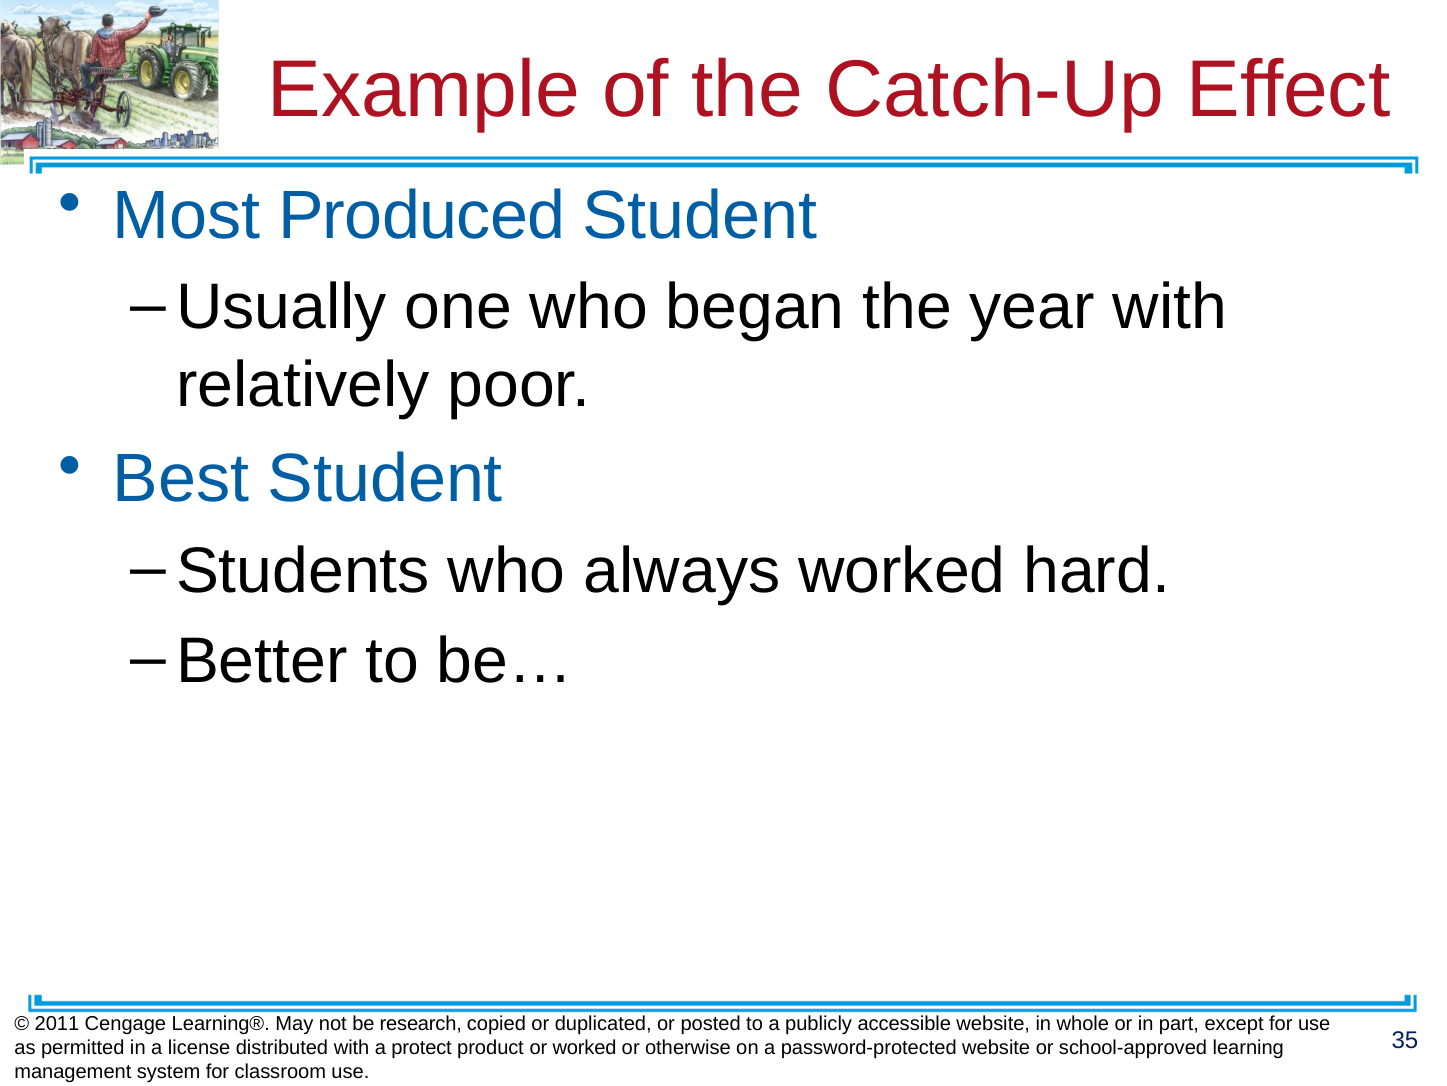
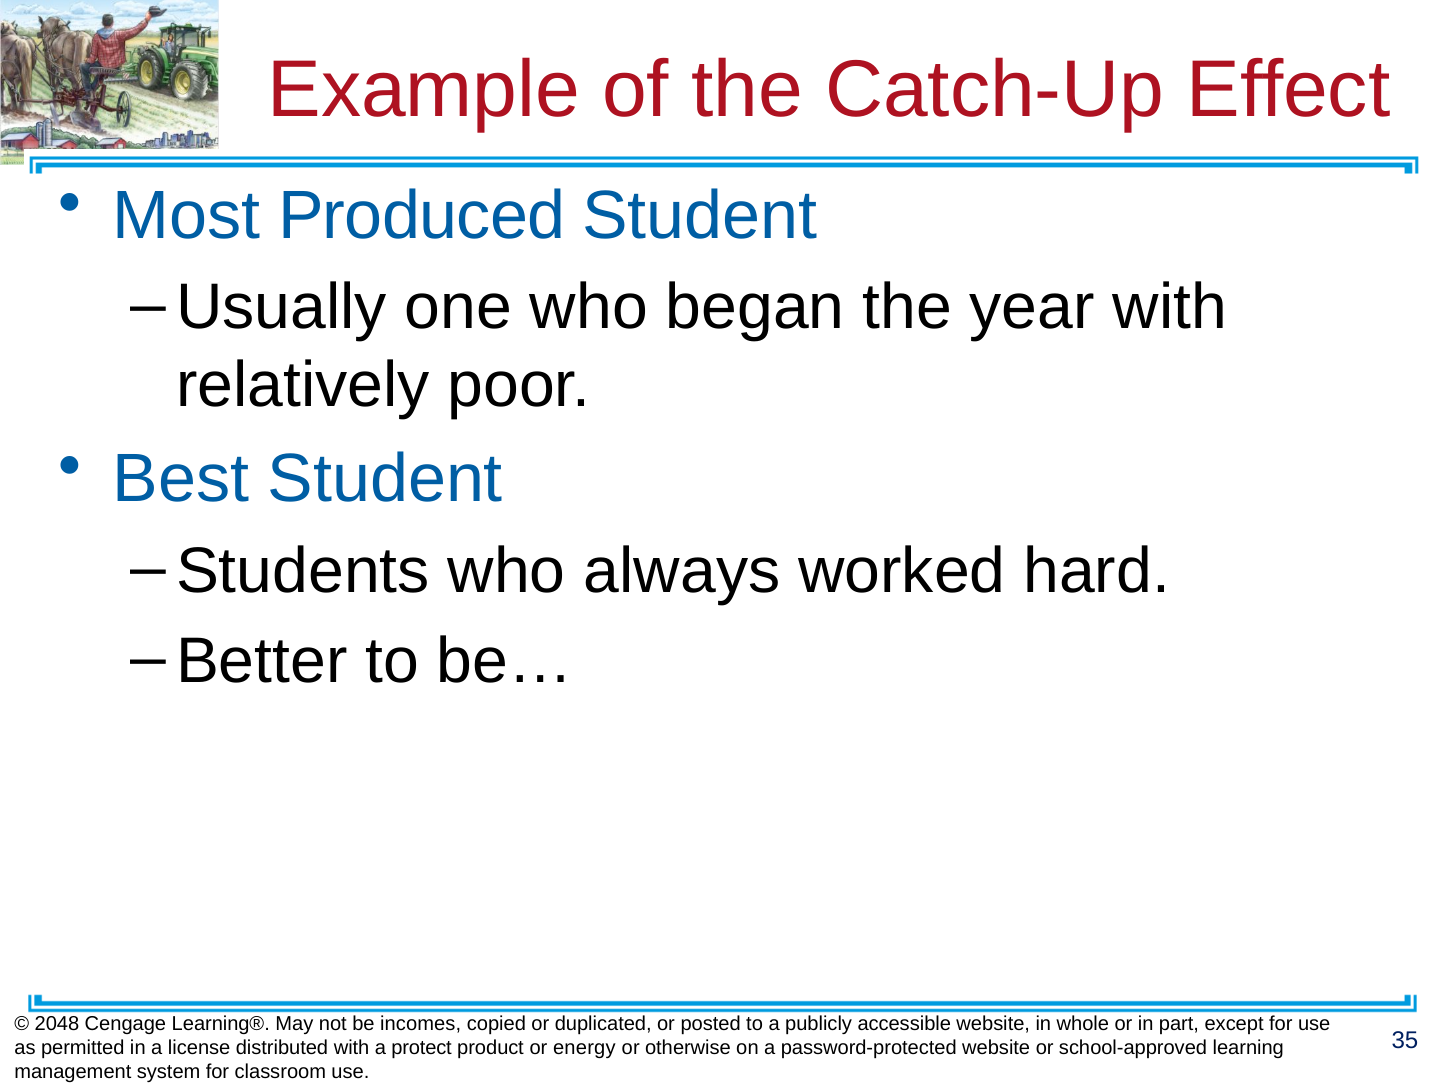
2011: 2011 -> 2048
research: research -> incomes
or worked: worked -> energy
